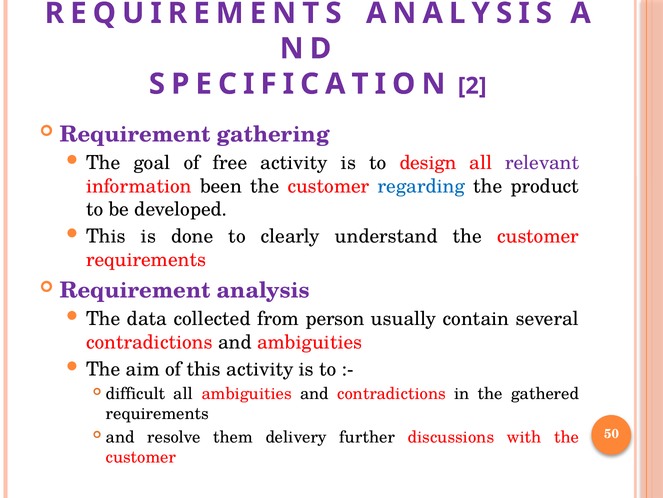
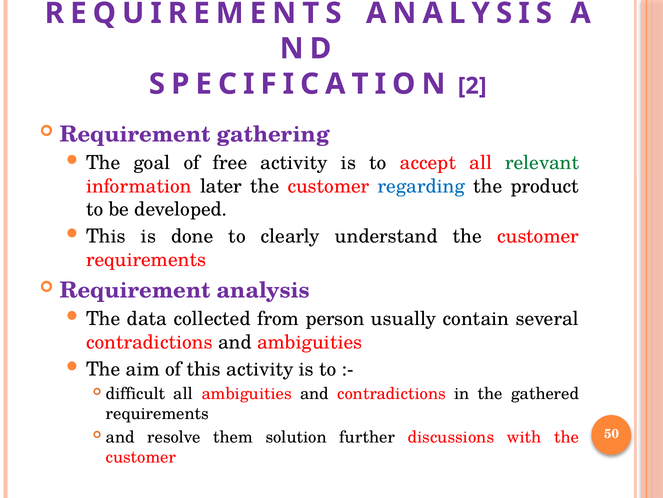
design: design -> accept
relevant colour: purple -> green
been: been -> later
delivery: delivery -> solution
